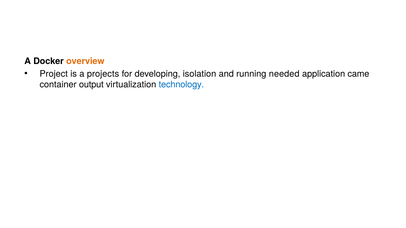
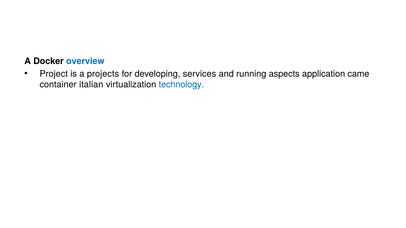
overview colour: orange -> blue
isolation: isolation -> services
needed: needed -> aspects
output: output -> italian
